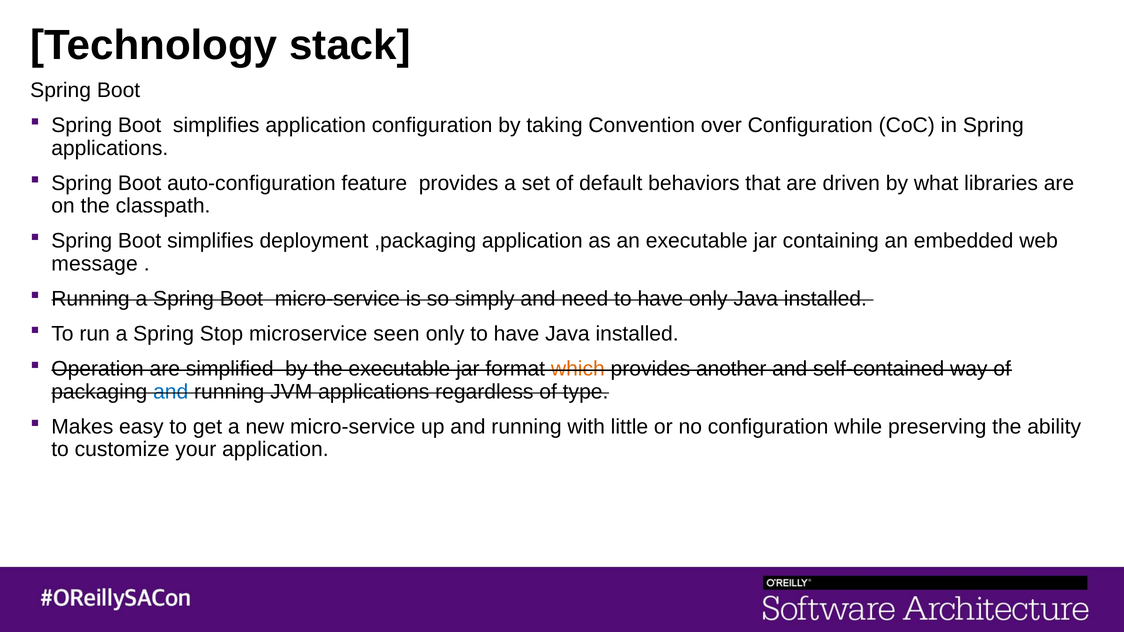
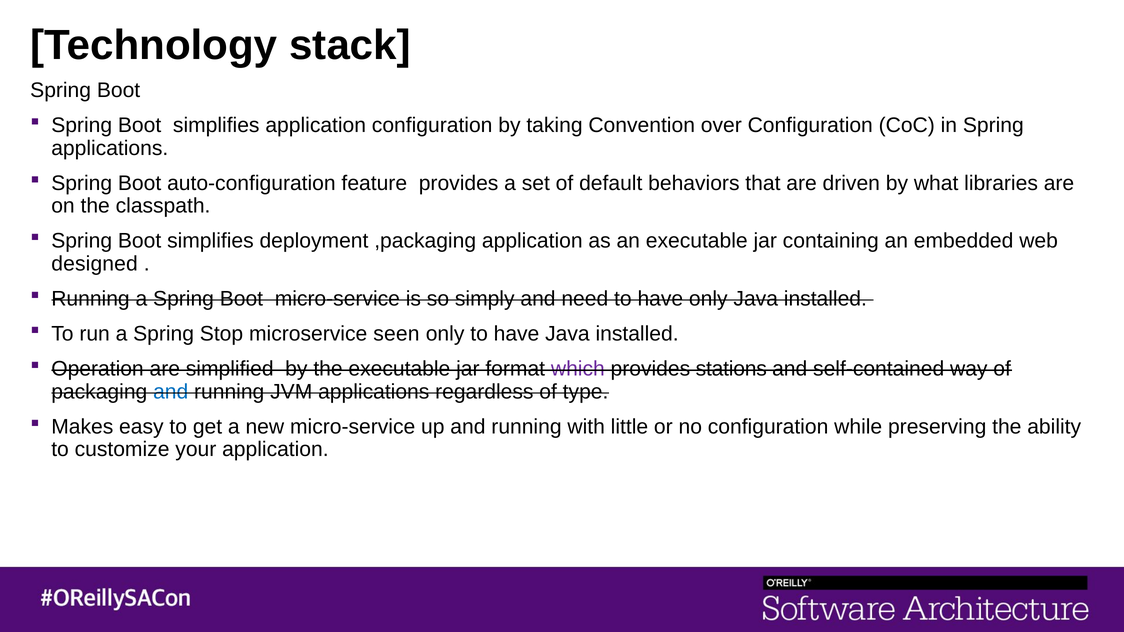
message: message -> designed
which colour: orange -> purple
another: another -> stations
